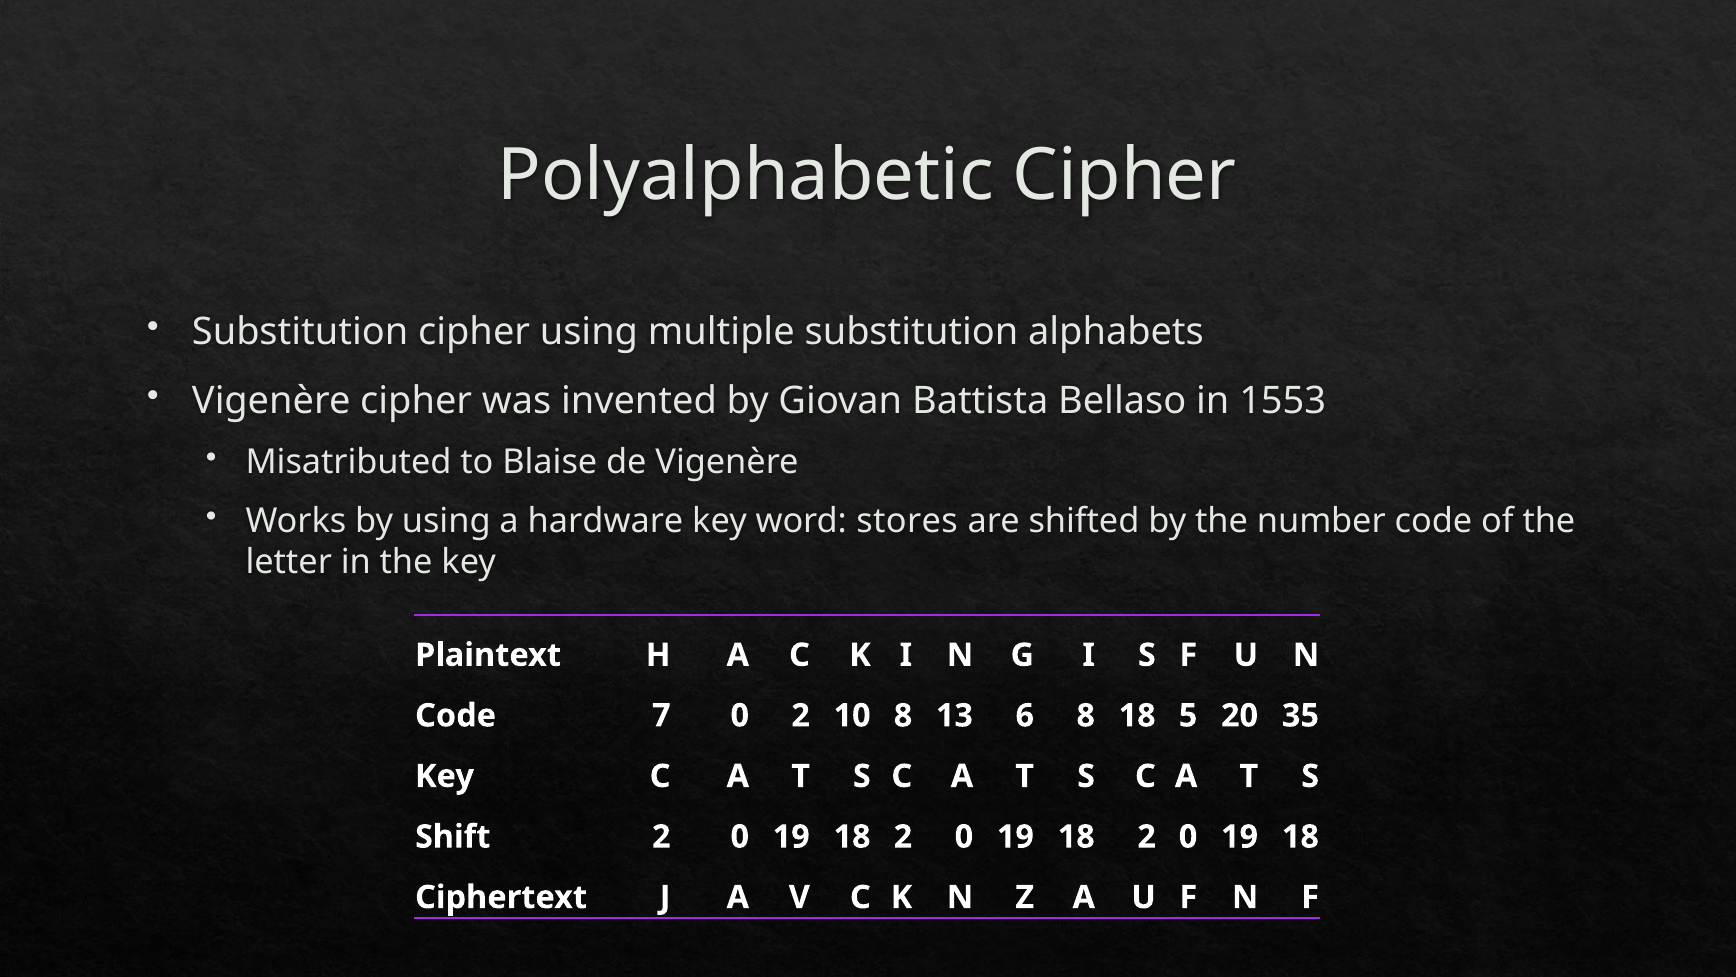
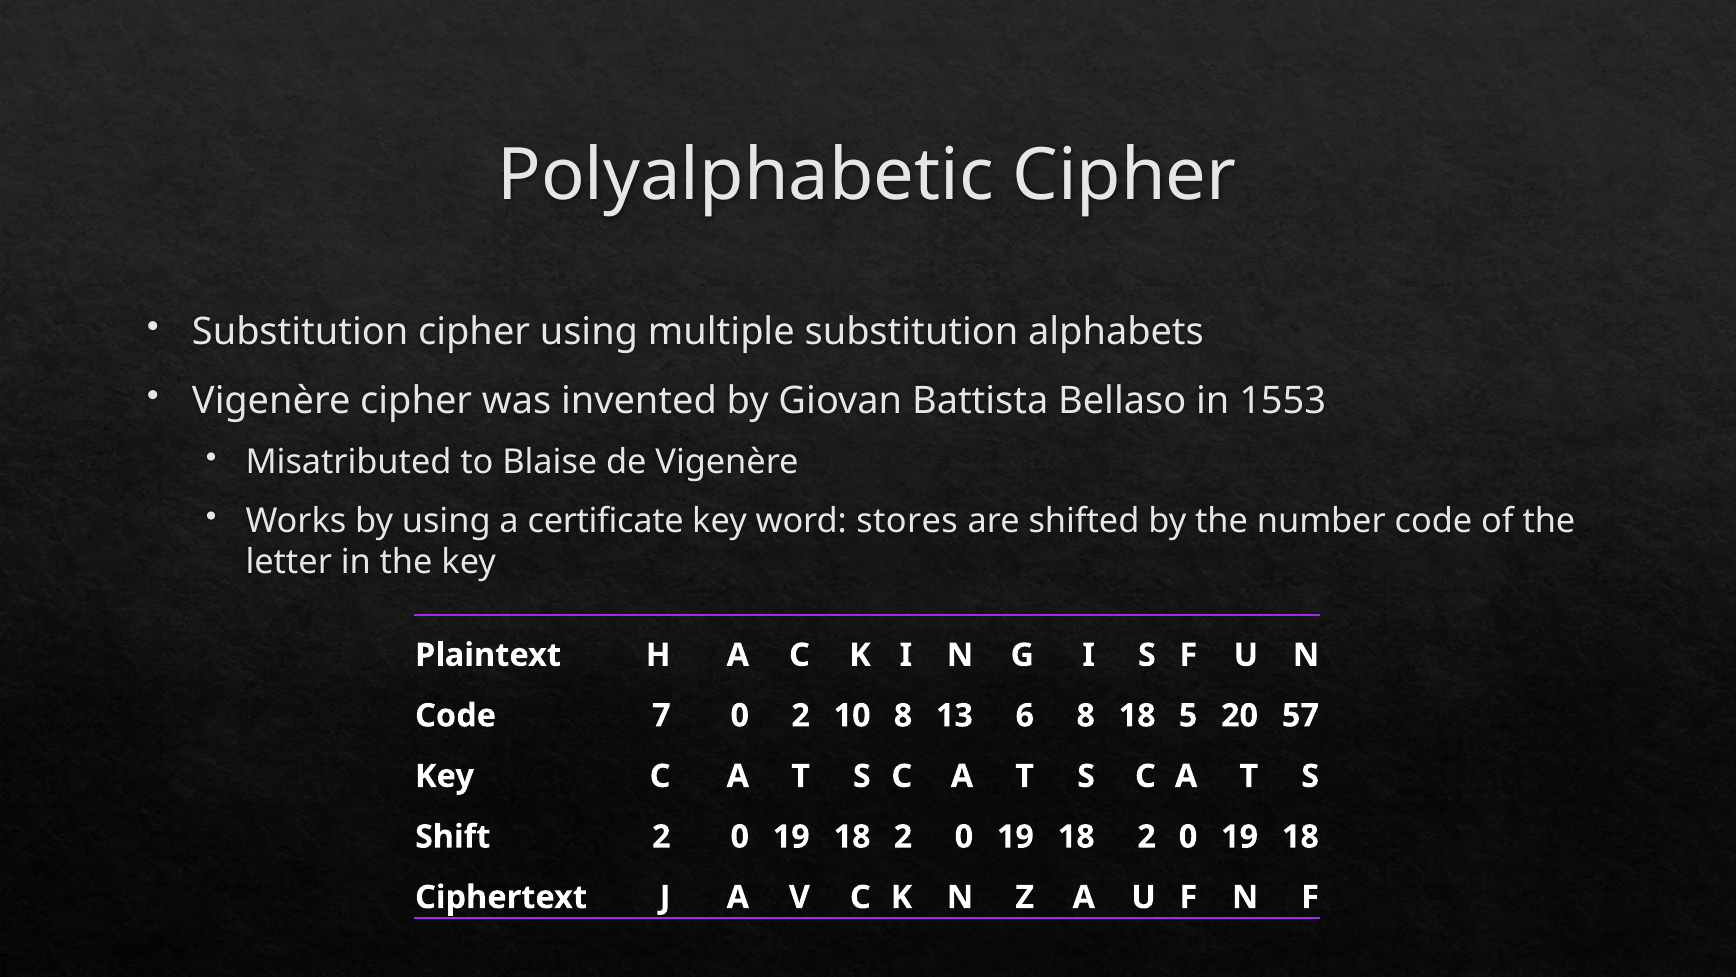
hardware: hardware -> certificate
35: 35 -> 57
